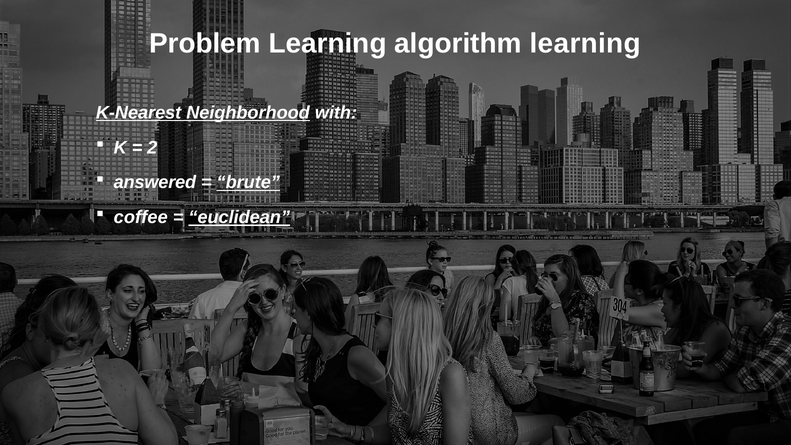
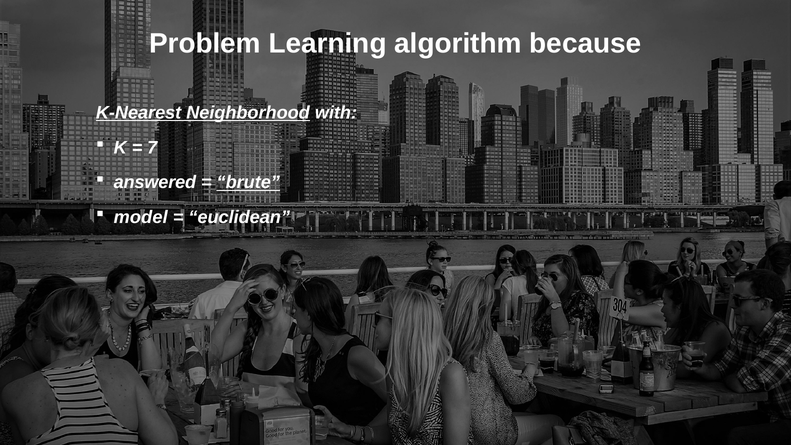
algorithm learning: learning -> because
2: 2 -> 7
coffee: coffee -> model
euclidean underline: present -> none
